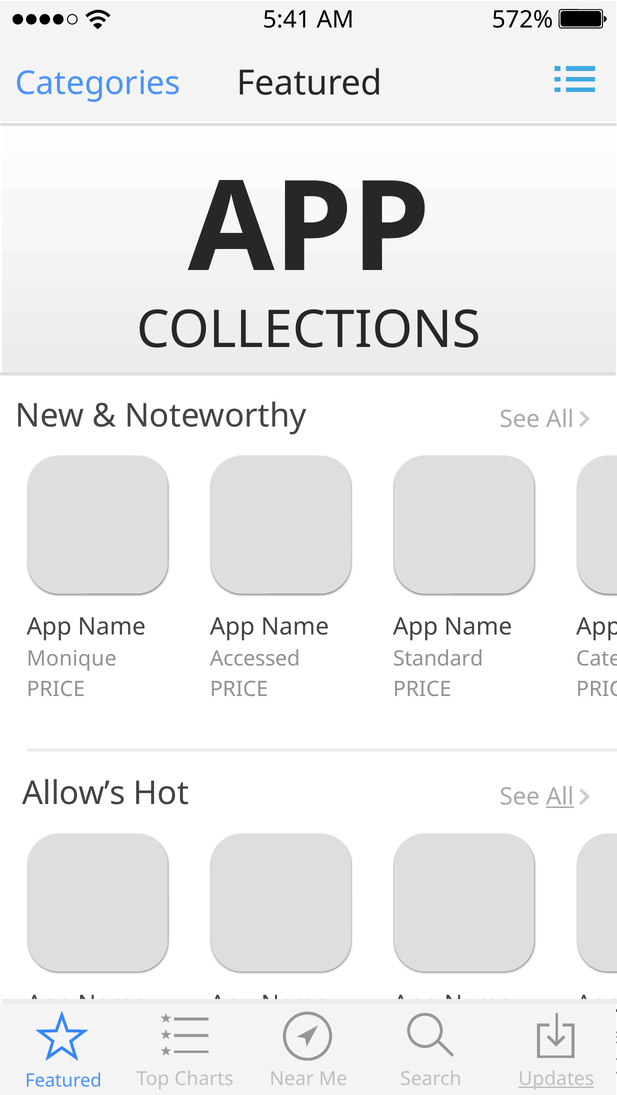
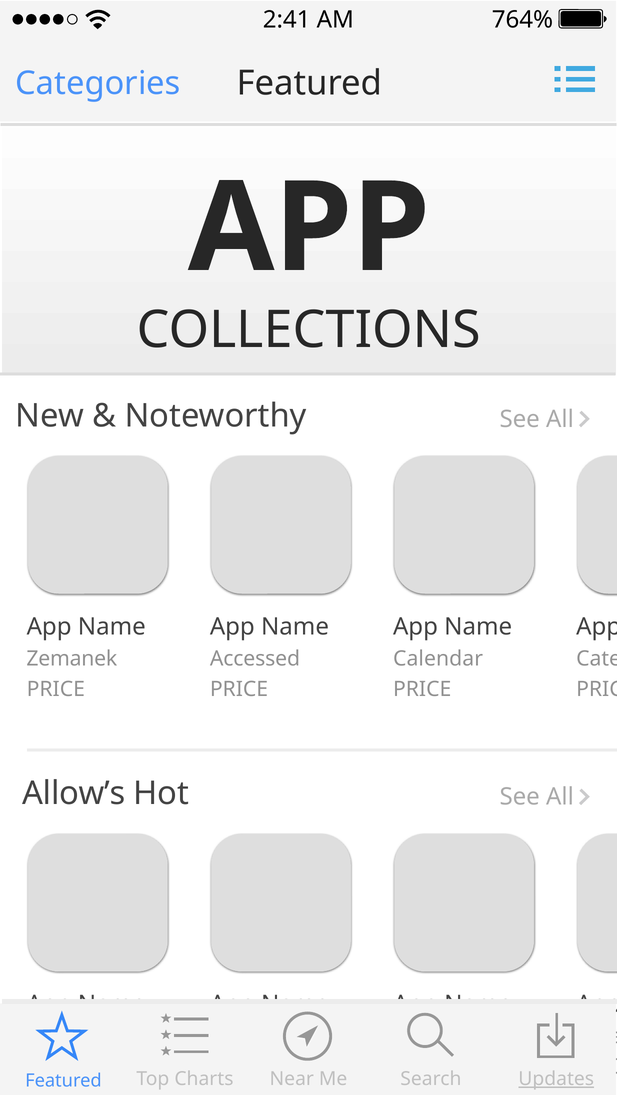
5:41: 5:41 -> 2:41
572%: 572% -> 764%
Monique: Monique -> Zemanek
Standard: Standard -> Calendar
All at (560, 797) underline: present -> none
